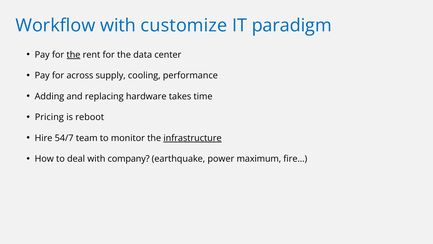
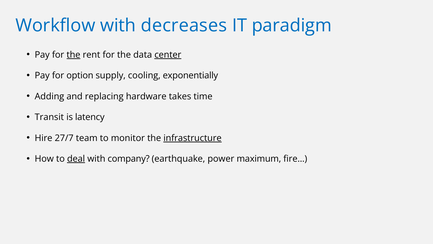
customize: customize -> decreases
center underline: none -> present
across: across -> option
performance: performance -> exponentially
Pricing: Pricing -> Transit
reboot: reboot -> latency
54/7: 54/7 -> 27/7
deal underline: none -> present
